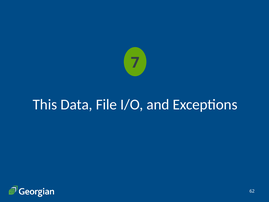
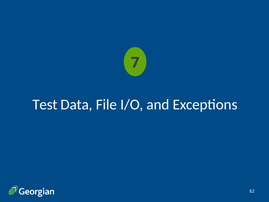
This: This -> Test
